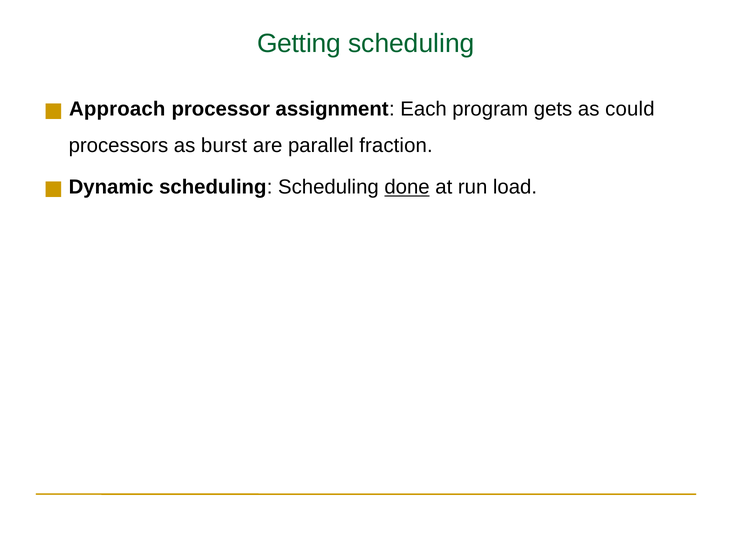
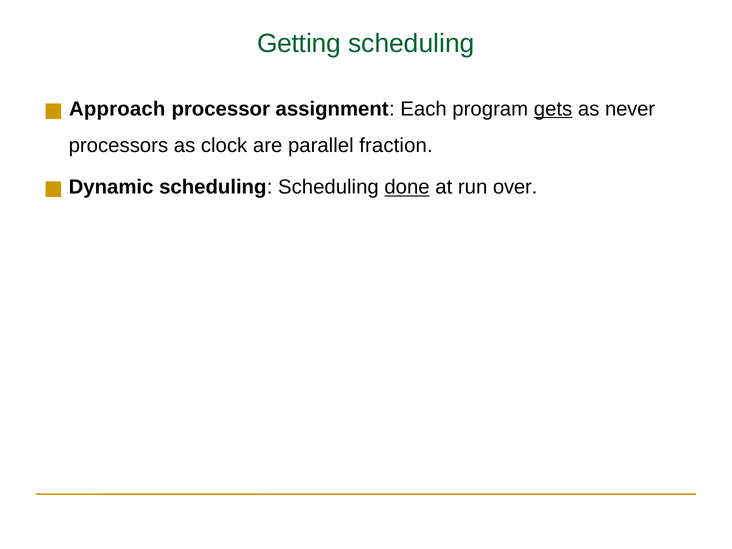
gets underline: none -> present
could: could -> never
burst: burst -> clock
load: load -> over
